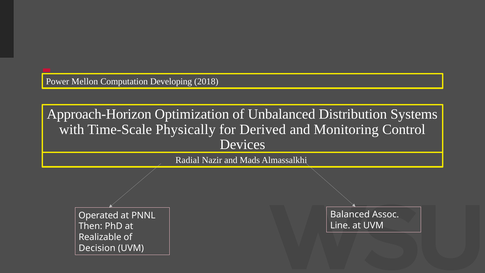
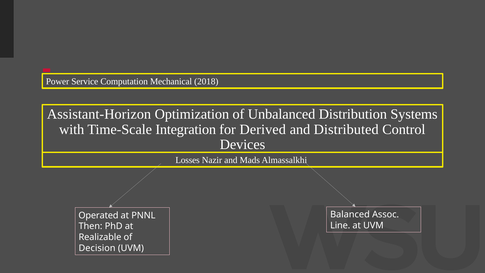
Mellon: Mellon -> Service
Developing: Developing -> Mechanical
Approach-Horizon: Approach-Horizon -> Assistant-Horizon
Physically: Physically -> Integration
Monitoring: Monitoring -> Distributed
Radial: Radial -> Losses
